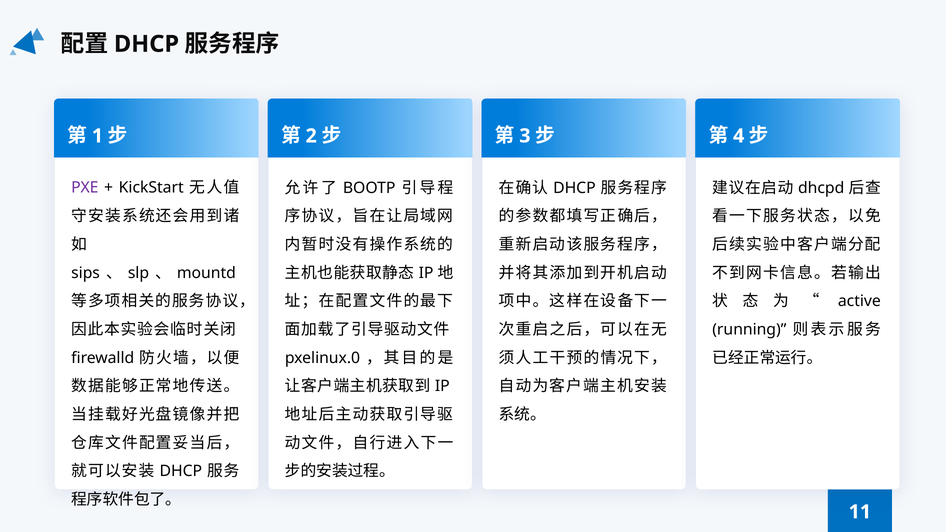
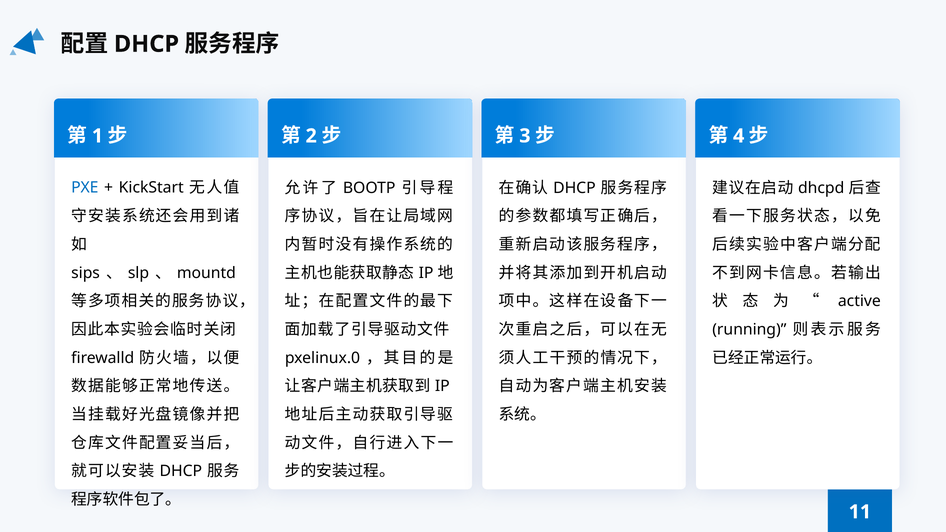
PXE colour: purple -> blue
